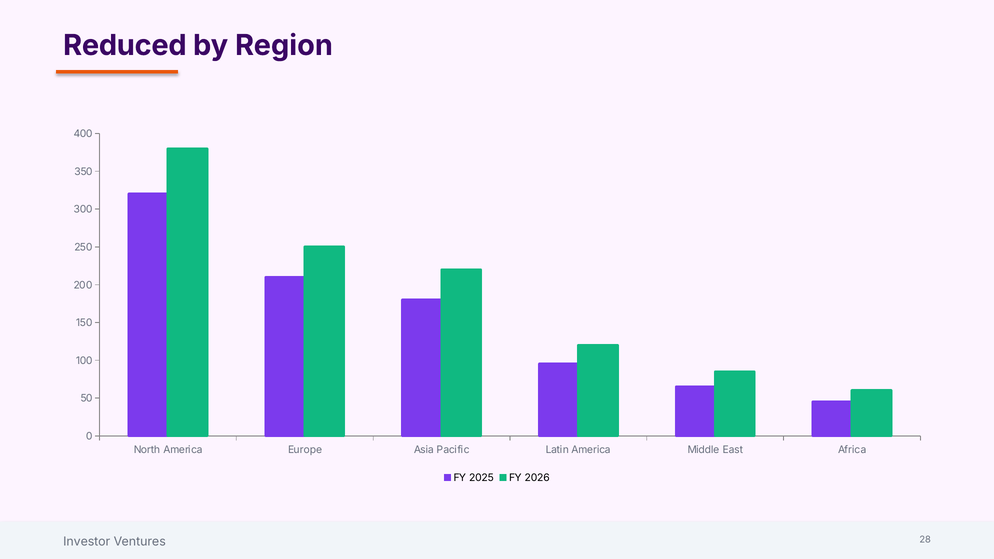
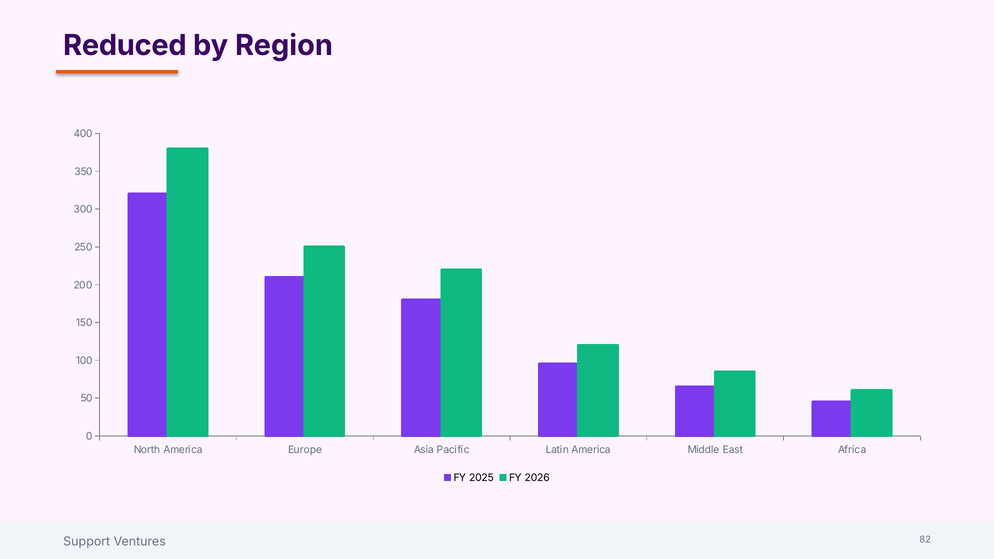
Investor: Investor -> Support
28: 28 -> 82
